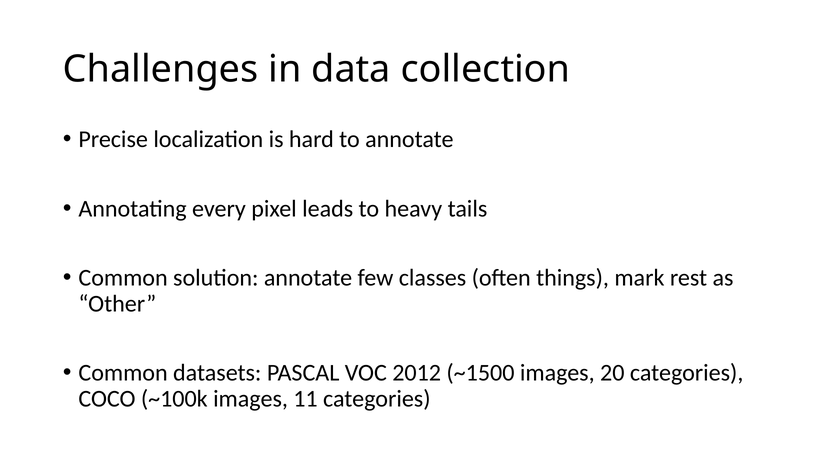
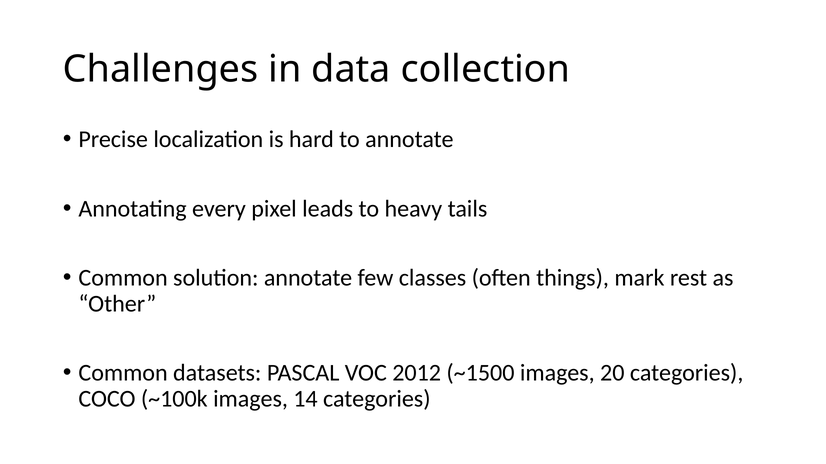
11: 11 -> 14
